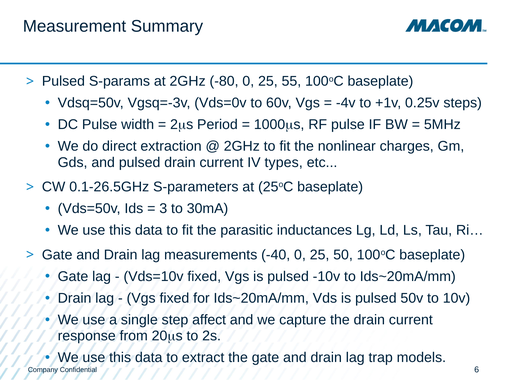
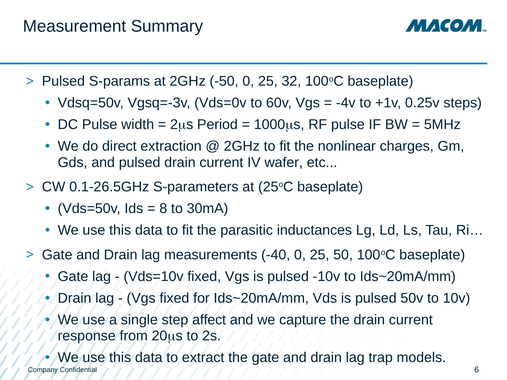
-80: -80 -> -50
55: 55 -> 32
types: types -> wafer
3: 3 -> 8
